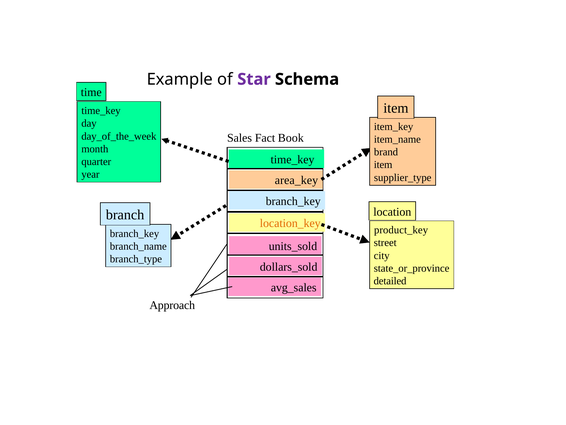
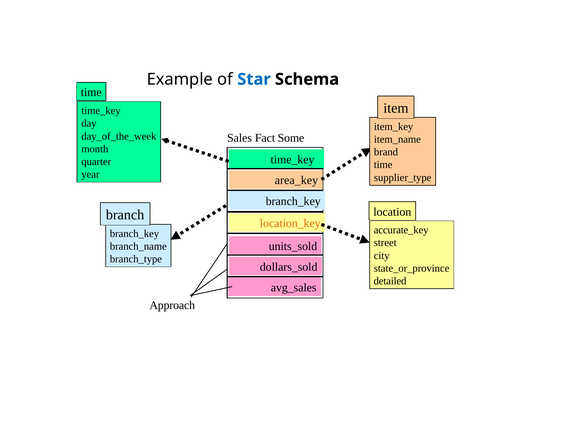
Star colour: purple -> blue
Book: Book -> Some
item at (383, 165): item -> time
product_key: product_key -> accurate_key
